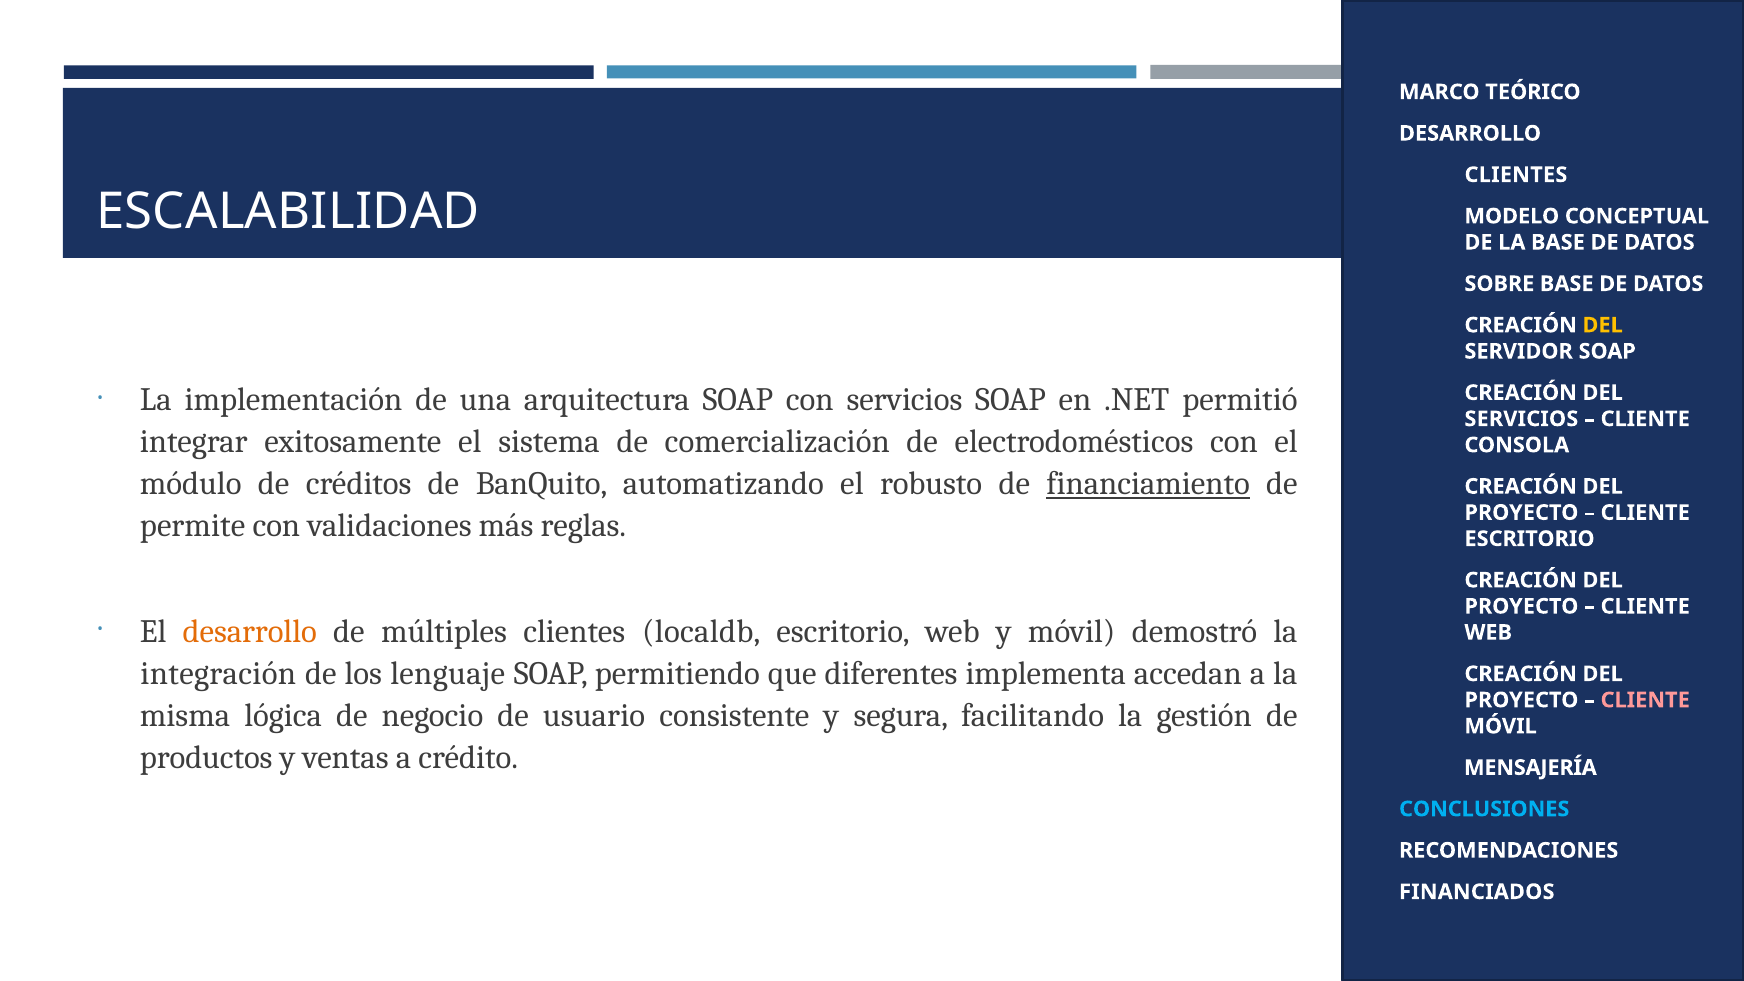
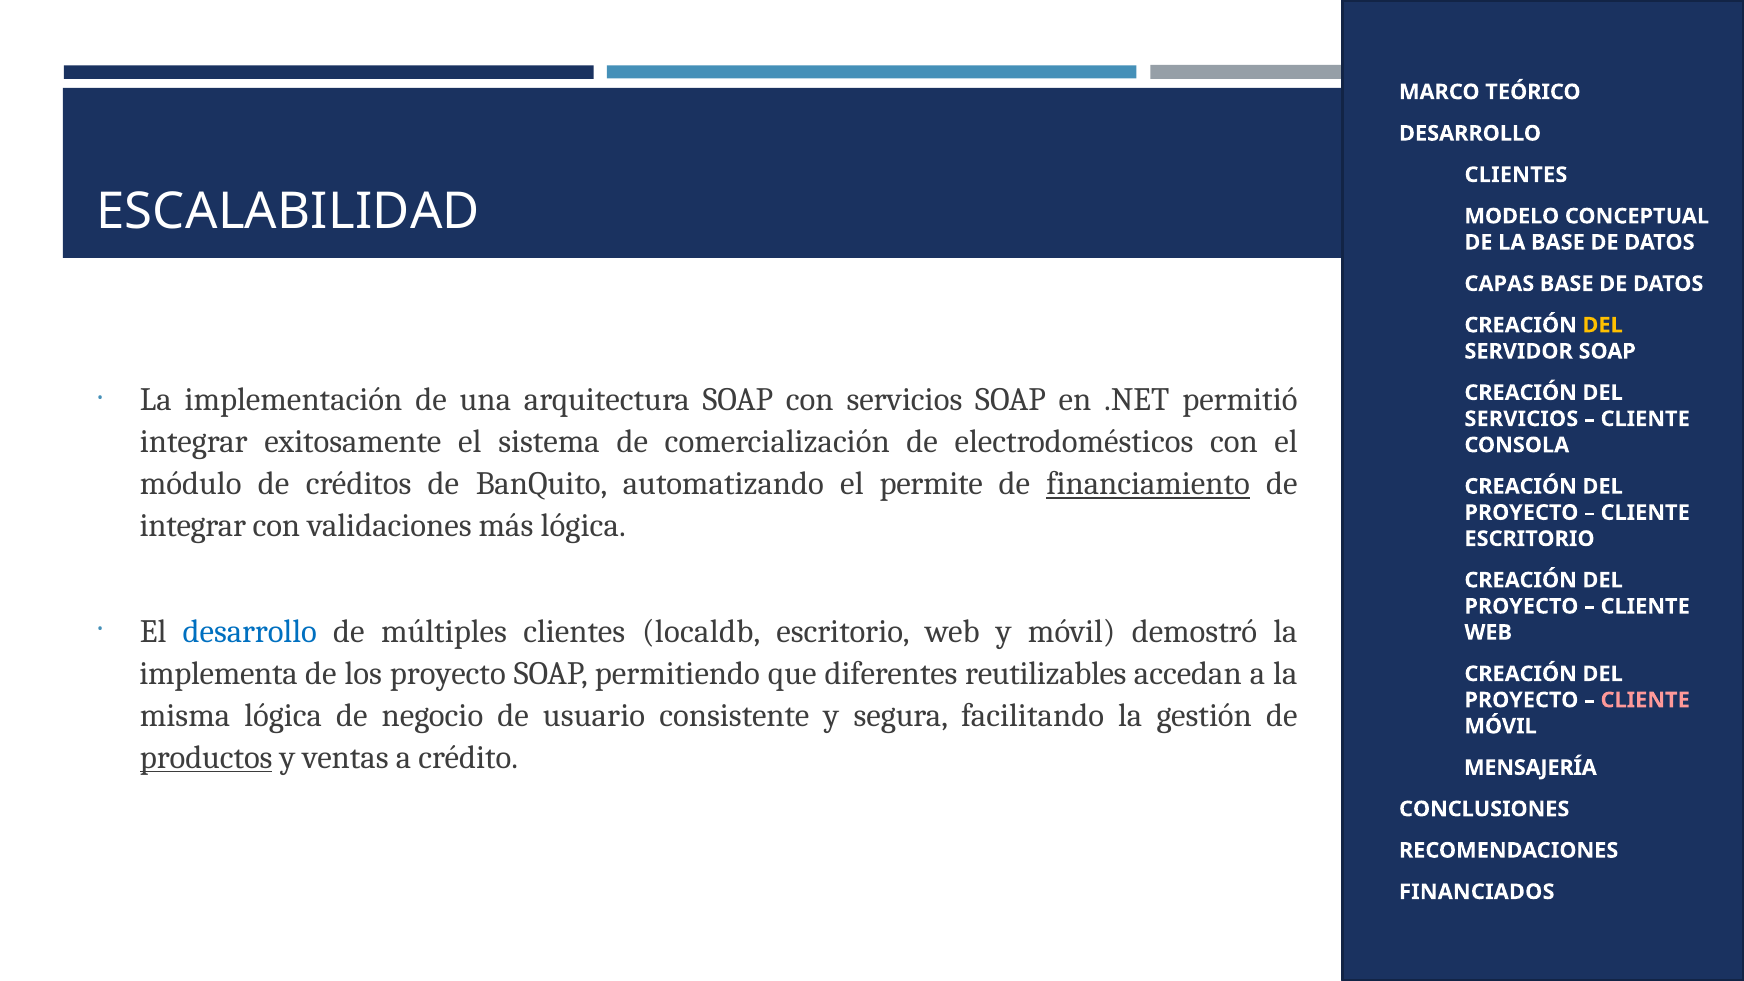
SOBRE: SOBRE -> CAPAS
robusto: robusto -> permite
permite at (193, 526): permite -> integrar
más reglas: reglas -> lógica
desarrollo at (250, 632) colour: orange -> blue
integración: integración -> implementa
los lenguaje: lenguaje -> proyecto
implementa: implementa -> reutilizables
productos underline: none -> present
CONCLUSIONES colour: light blue -> white
